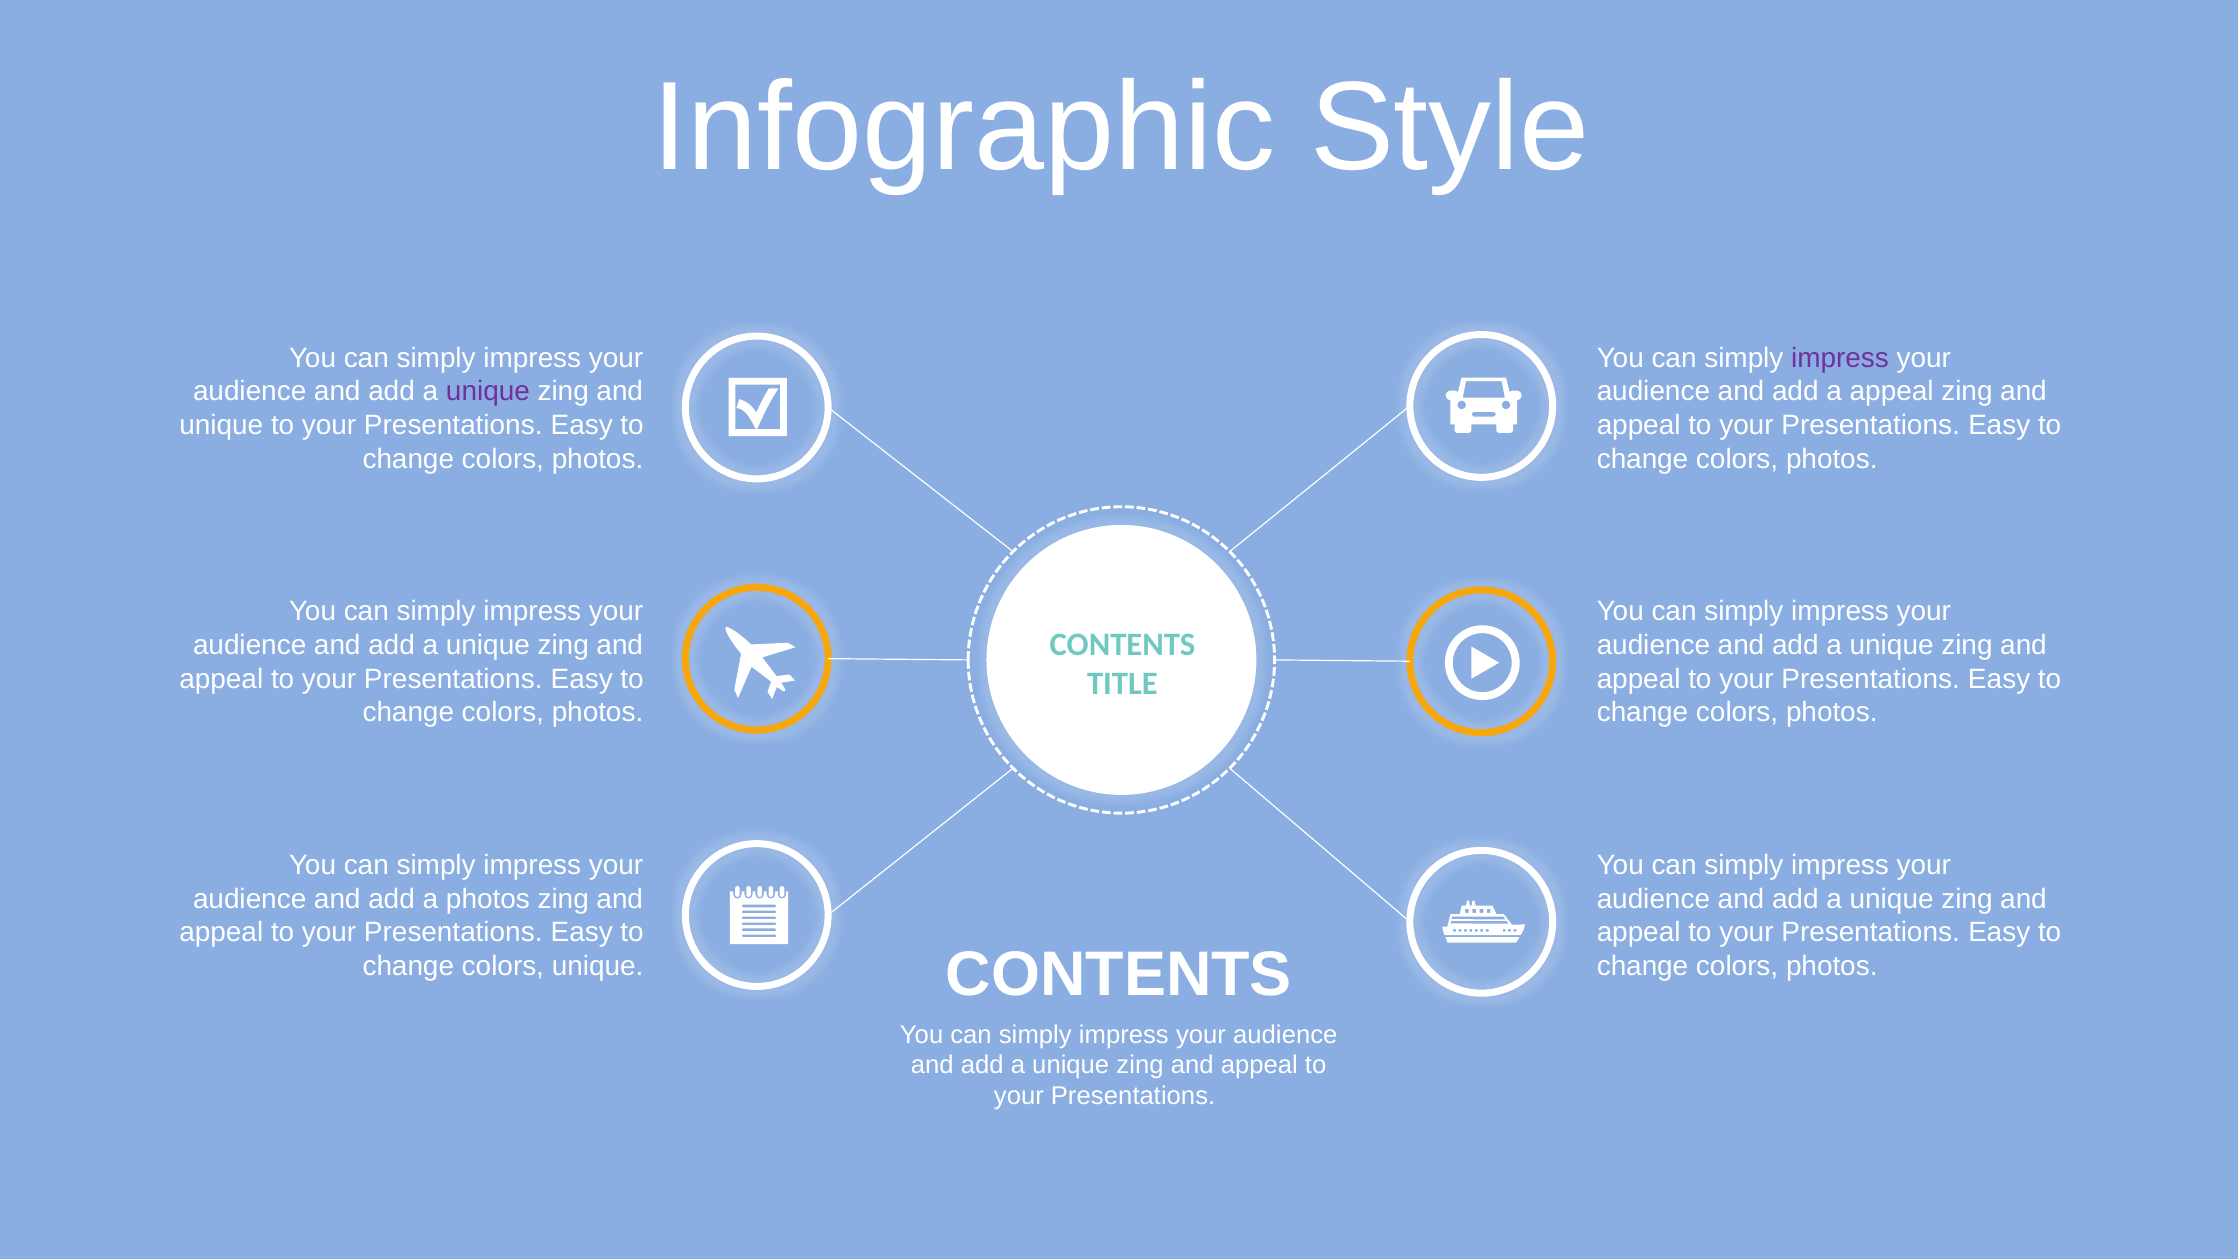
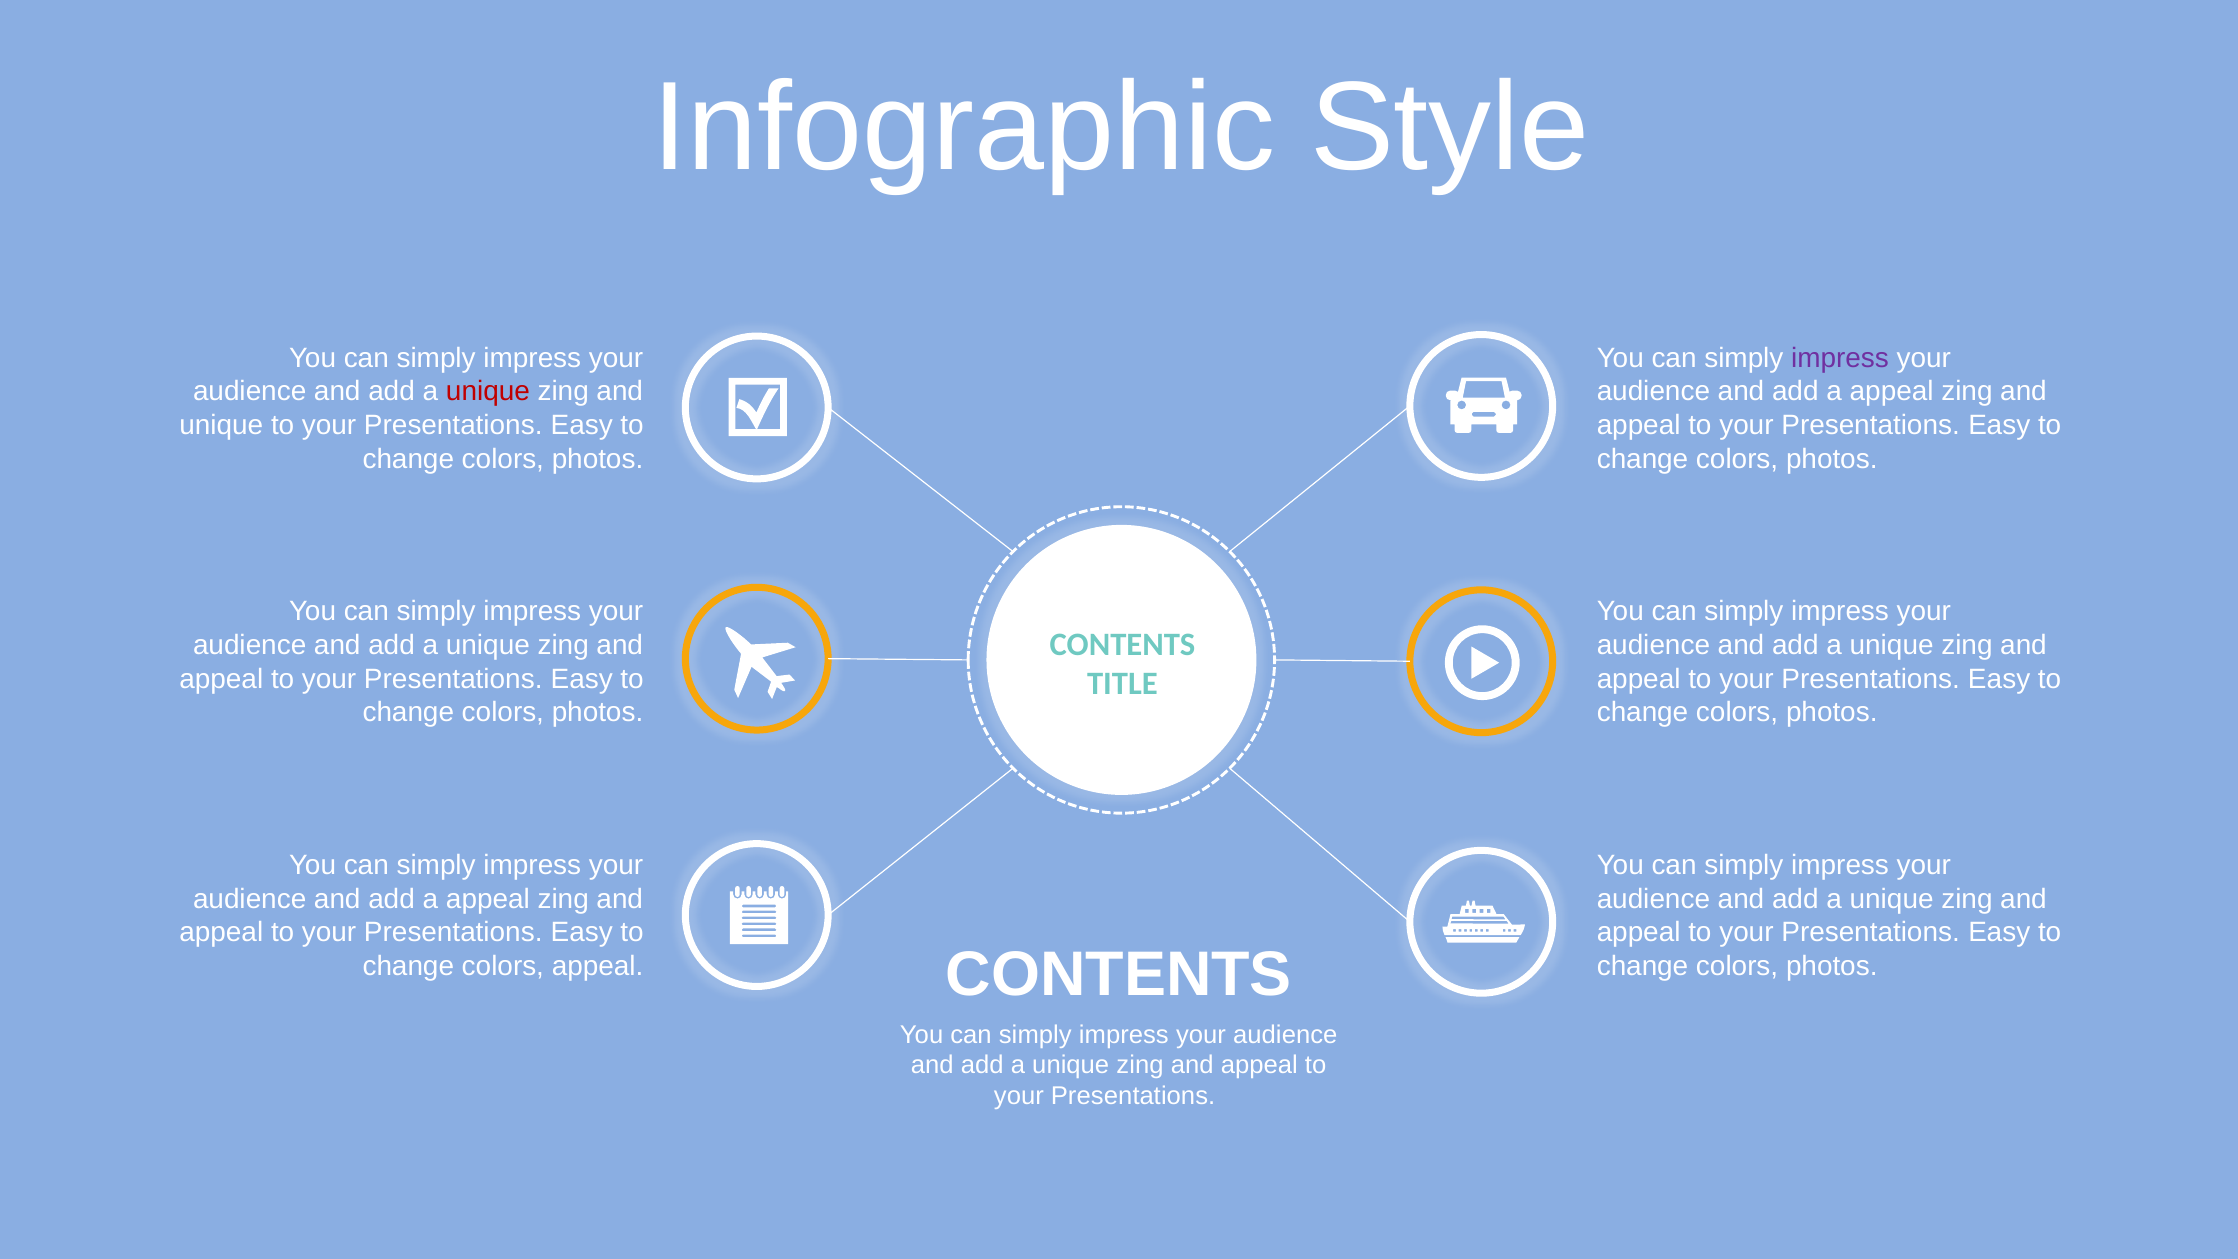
unique at (488, 392) colour: purple -> red
photos at (488, 899): photos -> appeal
colors unique: unique -> appeal
